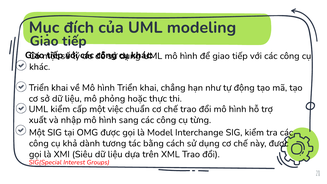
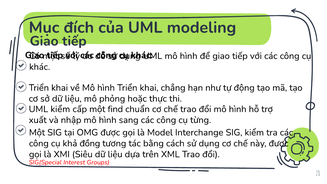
việc: việc -> find
dành: dành -> đồng
